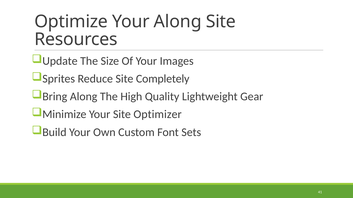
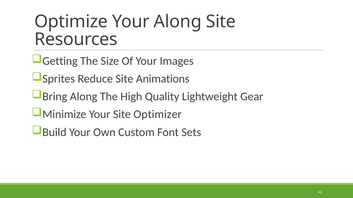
Update: Update -> Getting
Completely: Completely -> Animations
